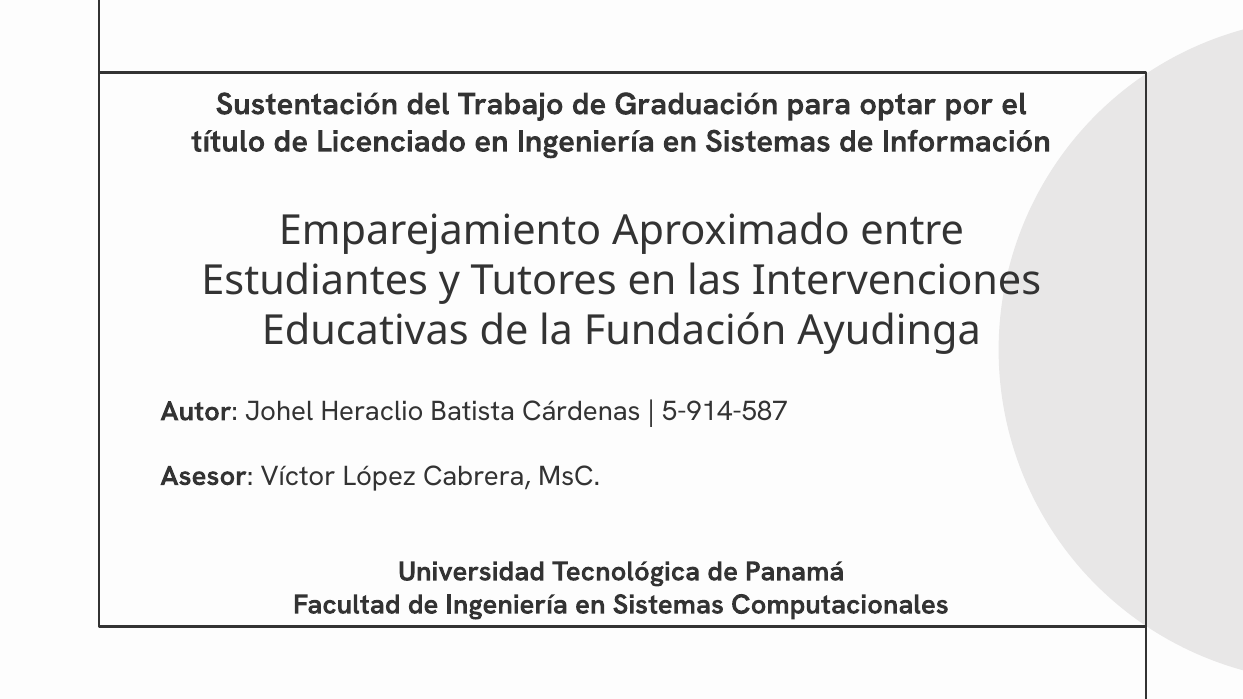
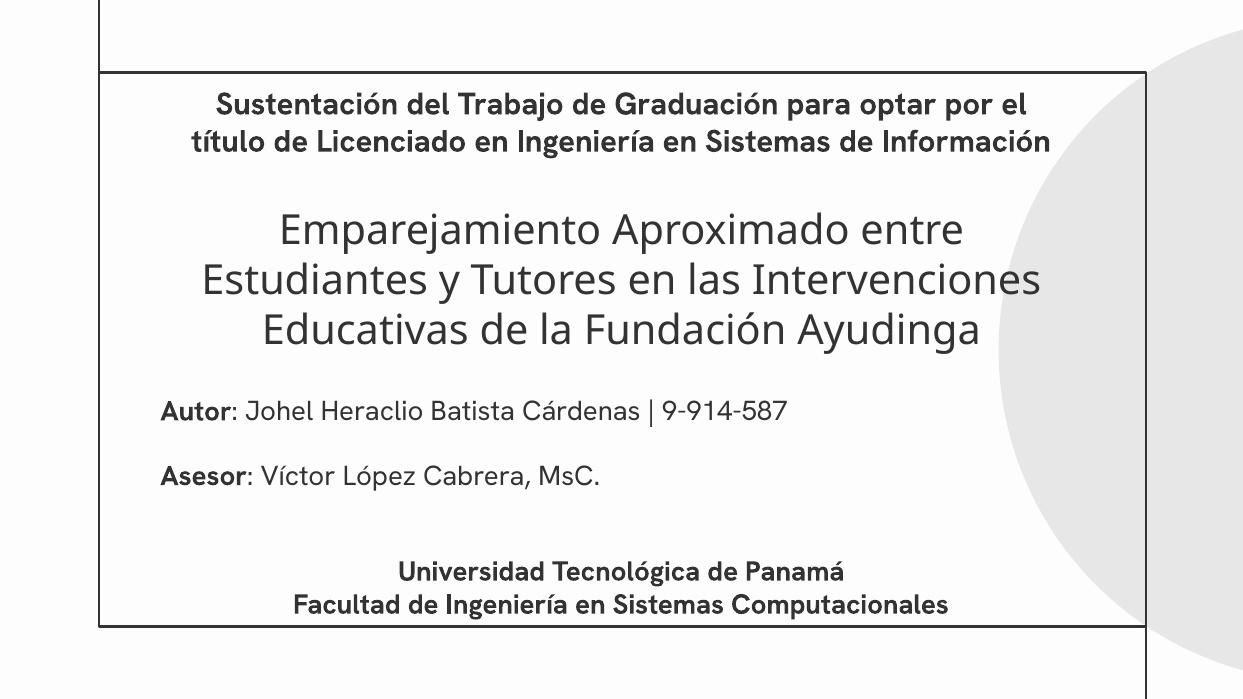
5-914-587: 5-914-587 -> 9-914-587
